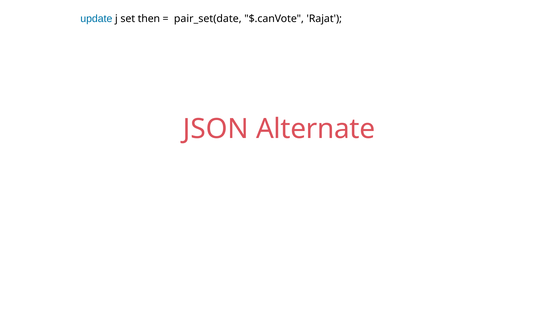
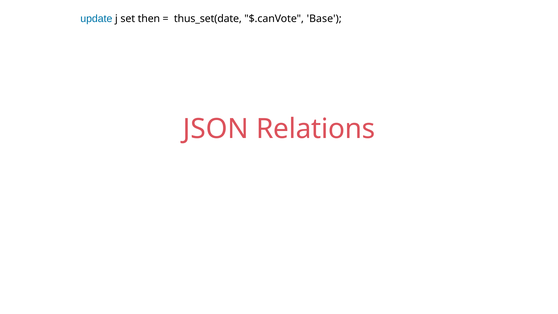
pair_set(date: pair_set(date -> thus_set(date
Rajat: Rajat -> Base
Alternate: Alternate -> Relations
